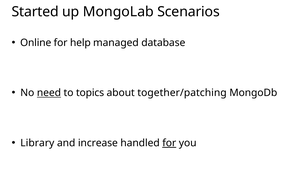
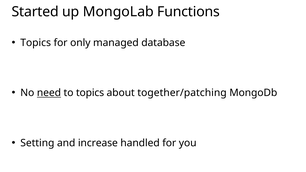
Scenarios: Scenarios -> Functions
Online at (36, 43): Online -> Topics
help: help -> only
Library: Library -> Setting
for at (169, 143) underline: present -> none
